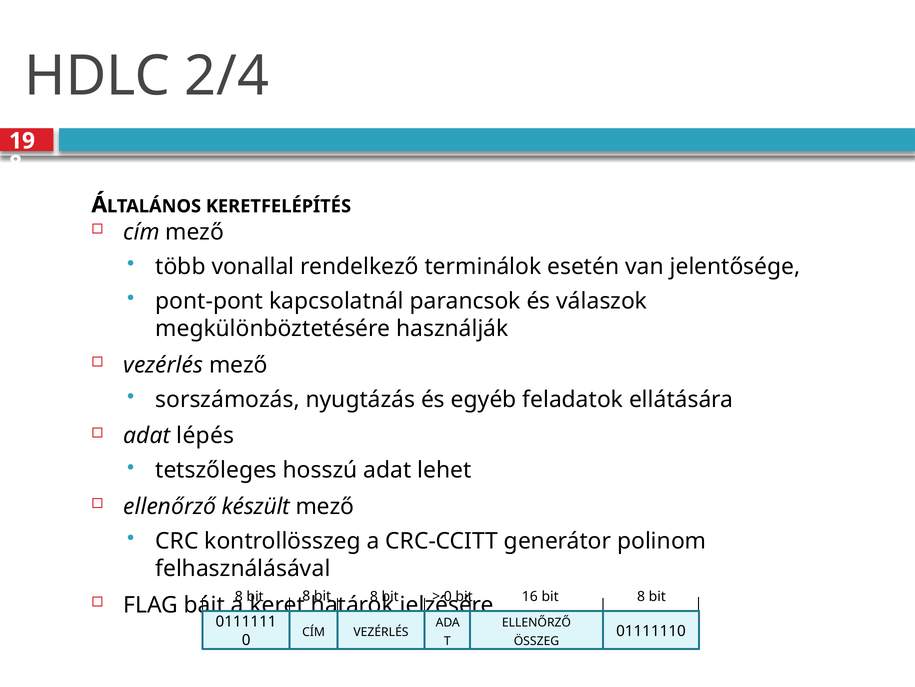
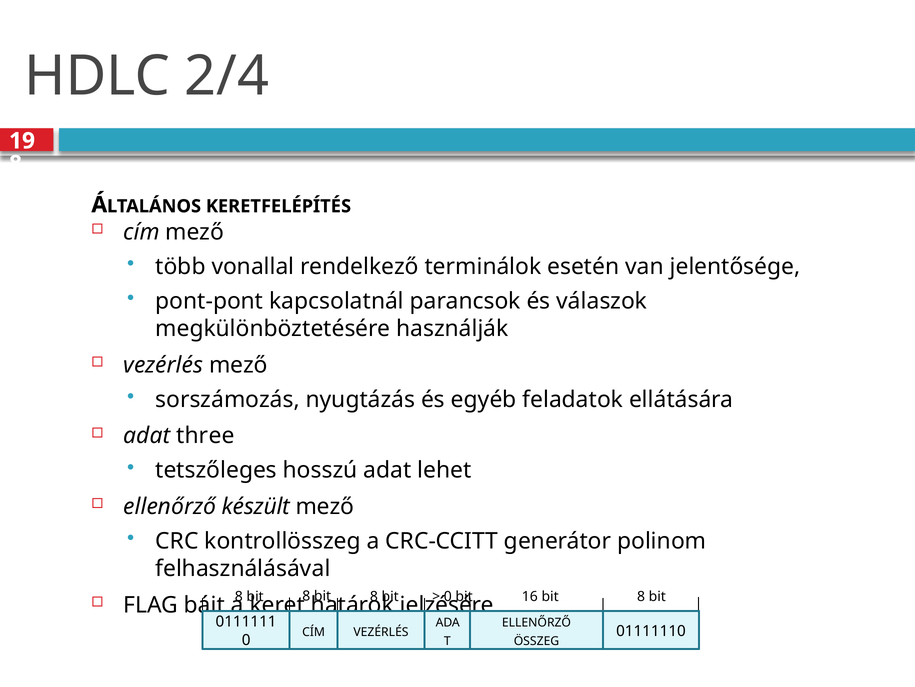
lépés: lépés -> three
